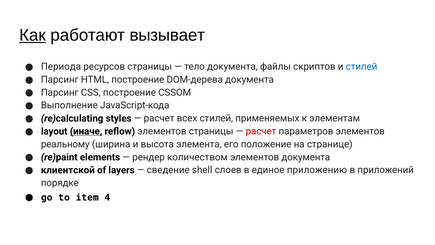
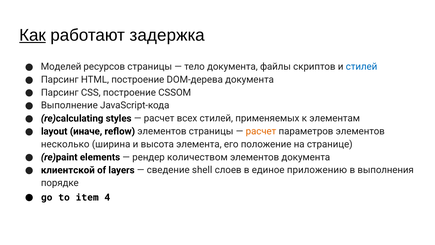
вызывает: вызывает -> задержка
Периода: Периода -> Моделей
иначе underline: present -> none
расчет at (261, 131) colour: red -> orange
реальному: реальному -> несколько
приложений: приложений -> выполнения
